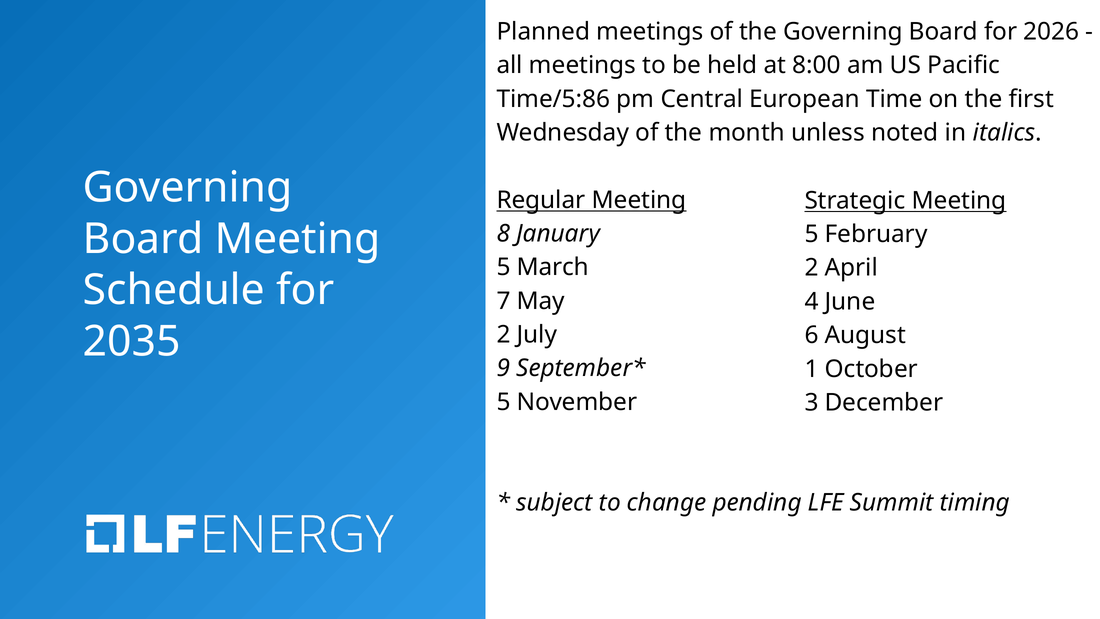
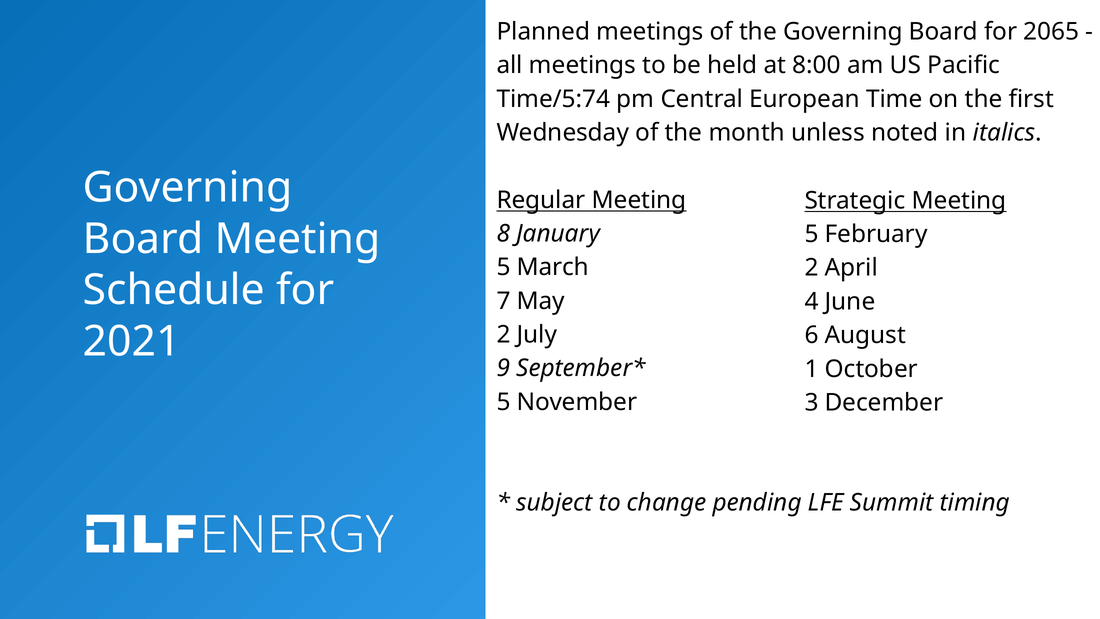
2026: 2026 -> 2065
Time/5:86: Time/5:86 -> Time/5:74
2035: 2035 -> 2021
